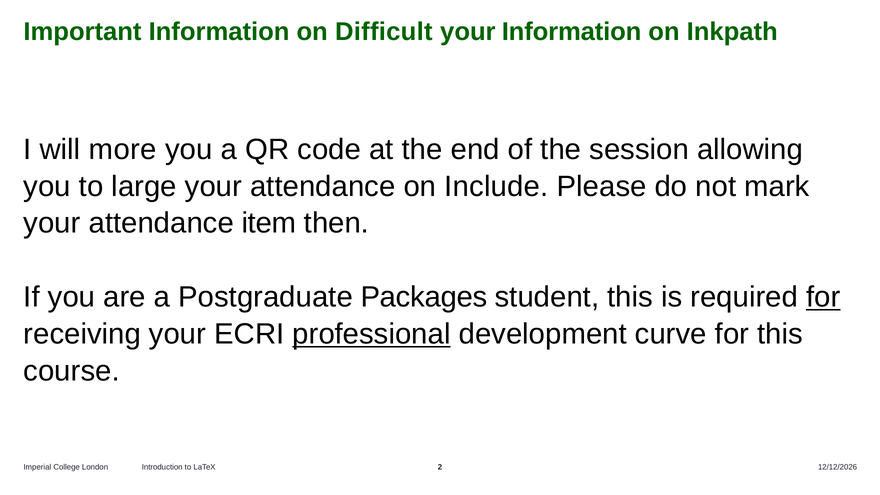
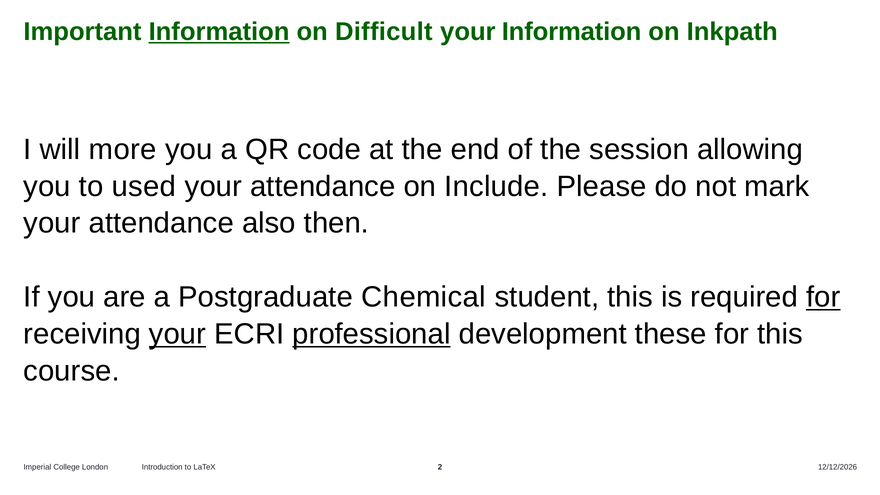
Information at (219, 32) underline: none -> present
large: large -> used
item: item -> also
Packages: Packages -> Chemical
your at (178, 334) underline: none -> present
curve: curve -> these
